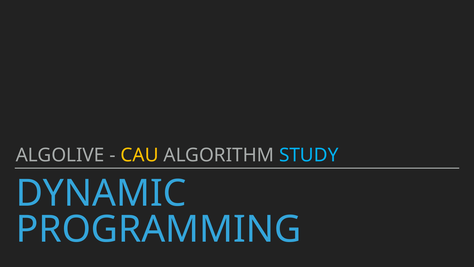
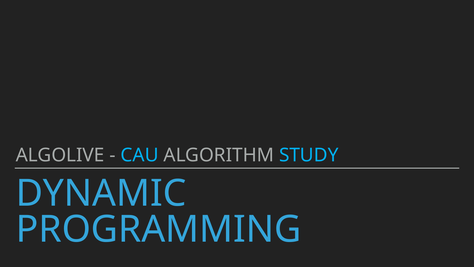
CAU colour: yellow -> light blue
